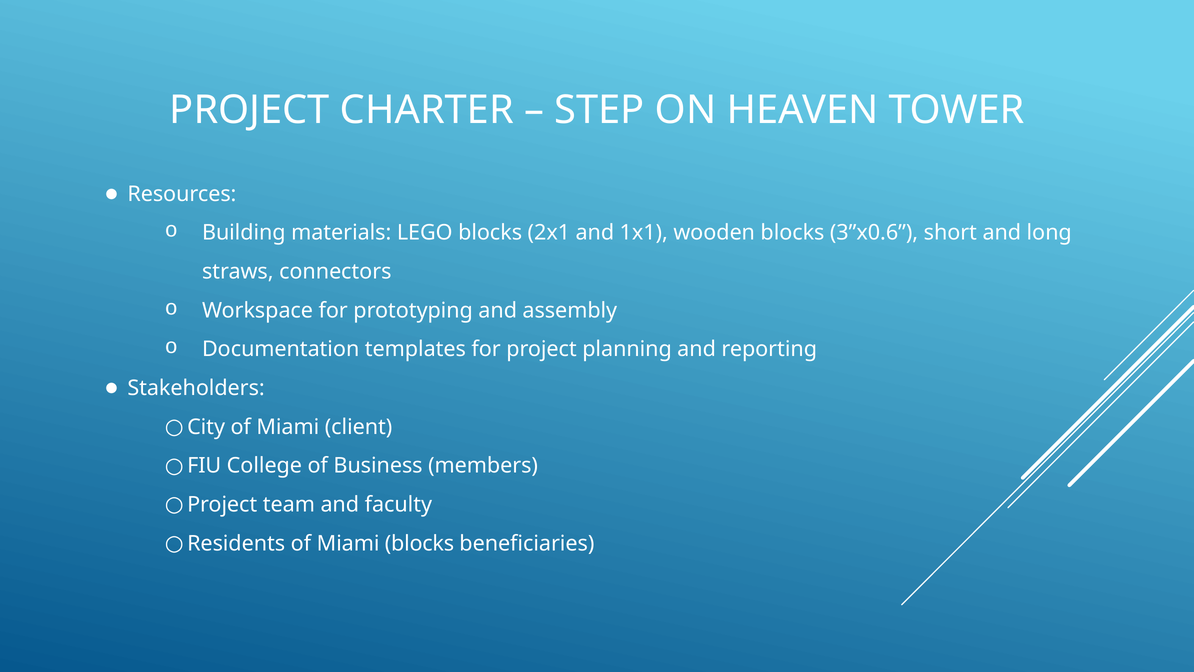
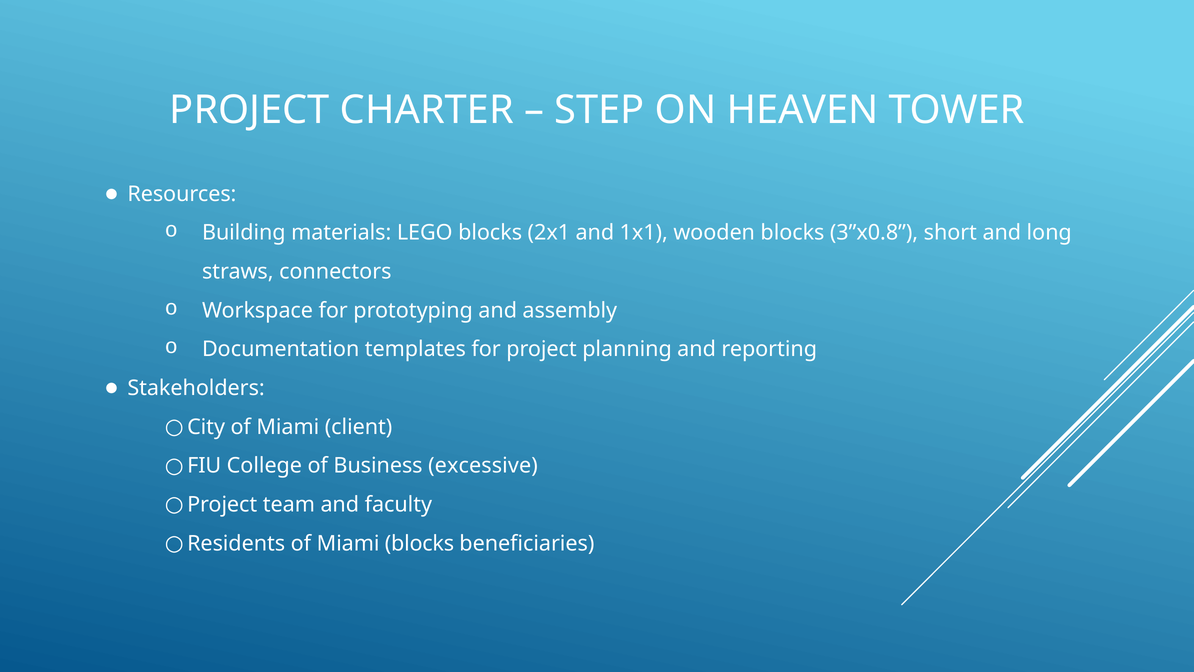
3”x0.6: 3”x0.6 -> 3”x0.8
members: members -> excessive
